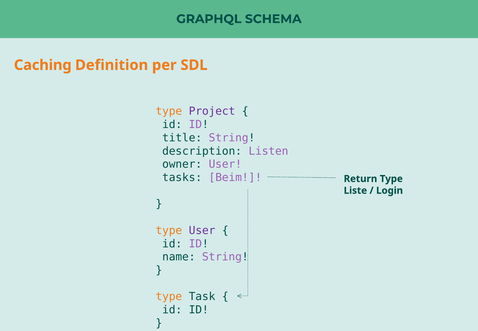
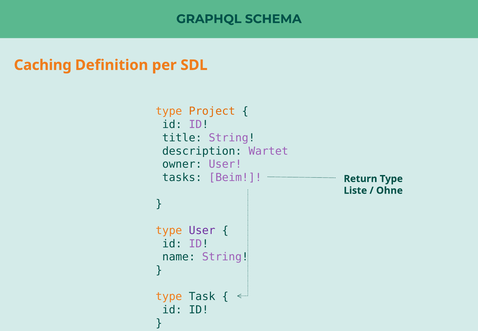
Project colour: purple -> orange
Listen: Listen -> Wartet
Login: Login -> Ohne
